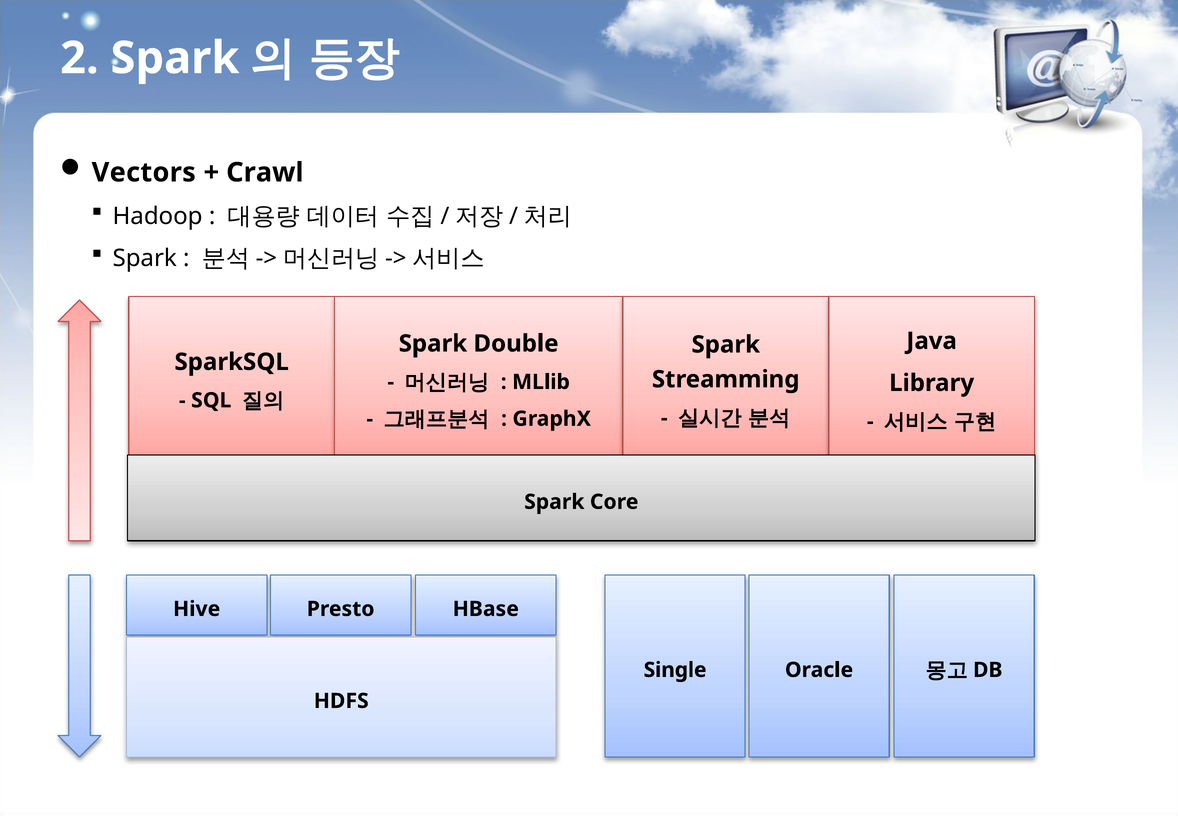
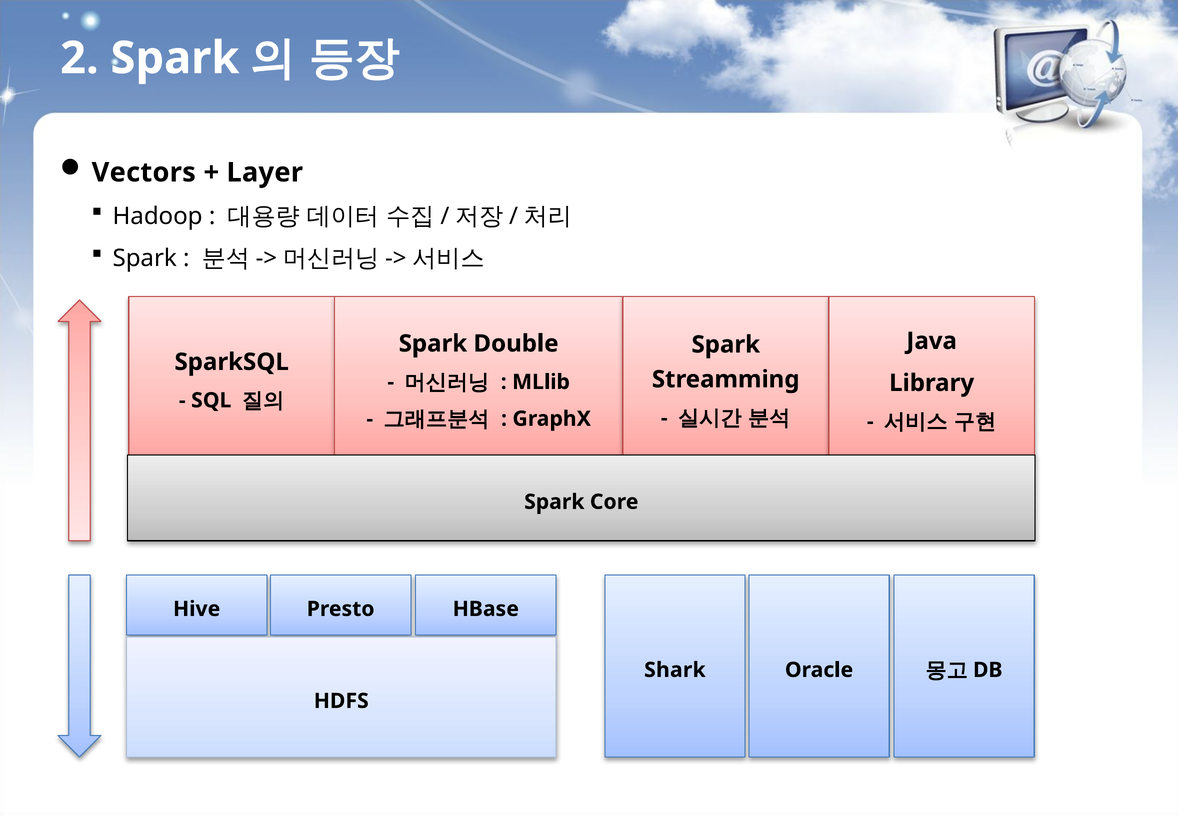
Crawl: Crawl -> Layer
Single: Single -> Shark
